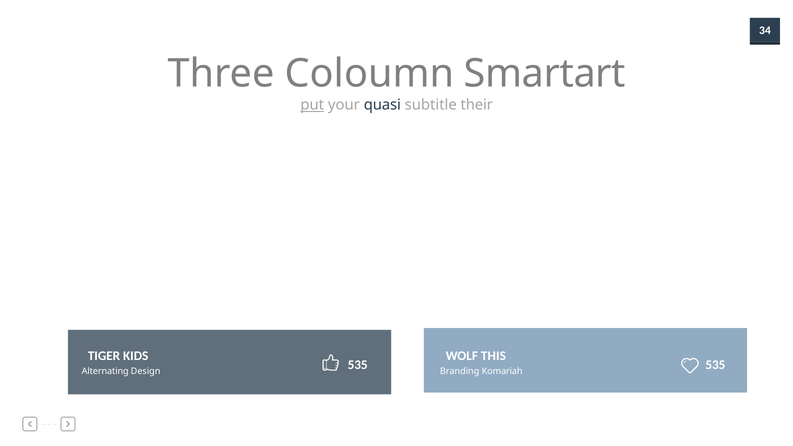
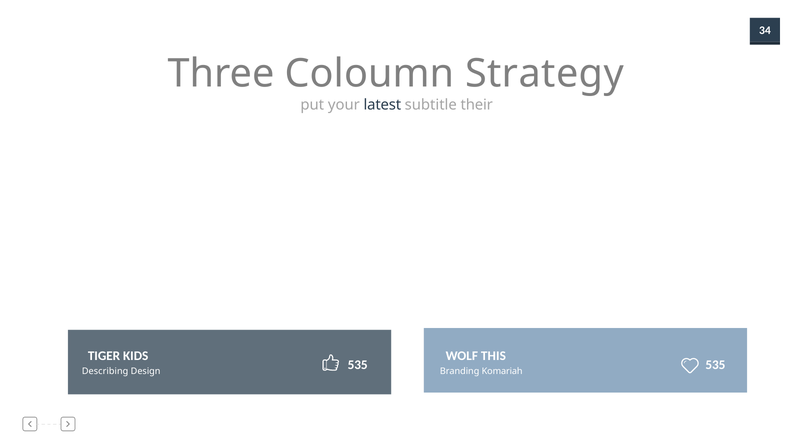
Smartart: Smartart -> Strategy
put underline: present -> none
quasi: quasi -> latest
Alternating: Alternating -> Describing
